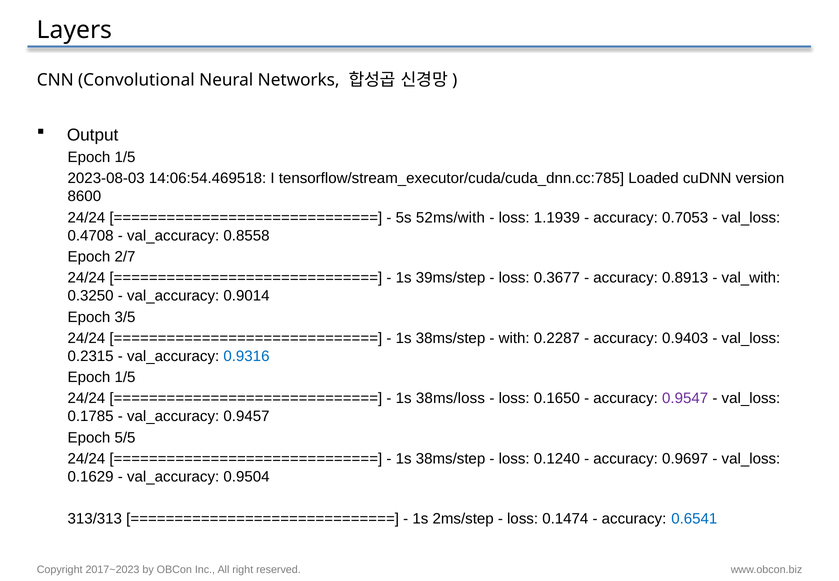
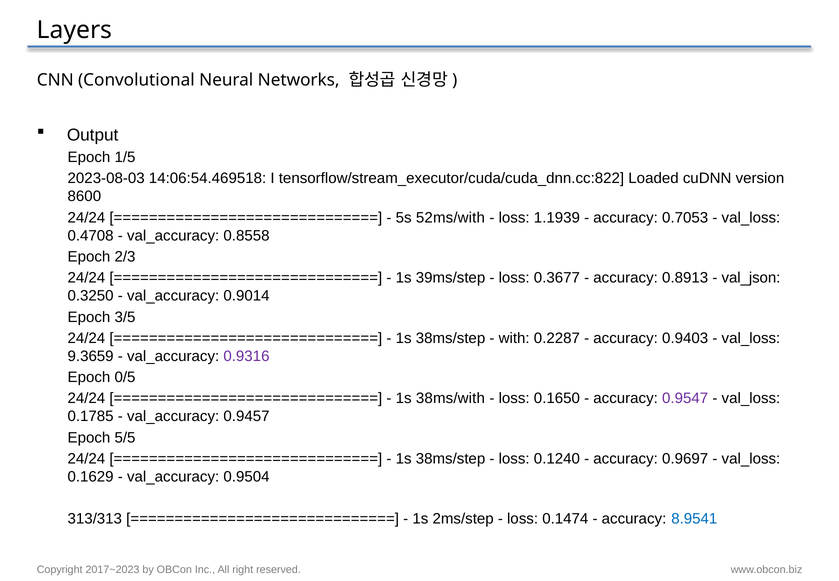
tensorflow/stream_executor/cuda/cuda_dnn.cc:785: tensorflow/stream_executor/cuda/cuda_dnn.cc:785 -> tensorflow/stream_executor/cuda/cuda_dnn.cc:822
2/7: 2/7 -> 2/3
val_with: val_with -> val_json
0.2315: 0.2315 -> 9.3659
0.9316 colour: blue -> purple
1/5 at (125, 377): 1/5 -> 0/5
38ms/loss: 38ms/loss -> 38ms/with
0.6541: 0.6541 -> 8.9541
